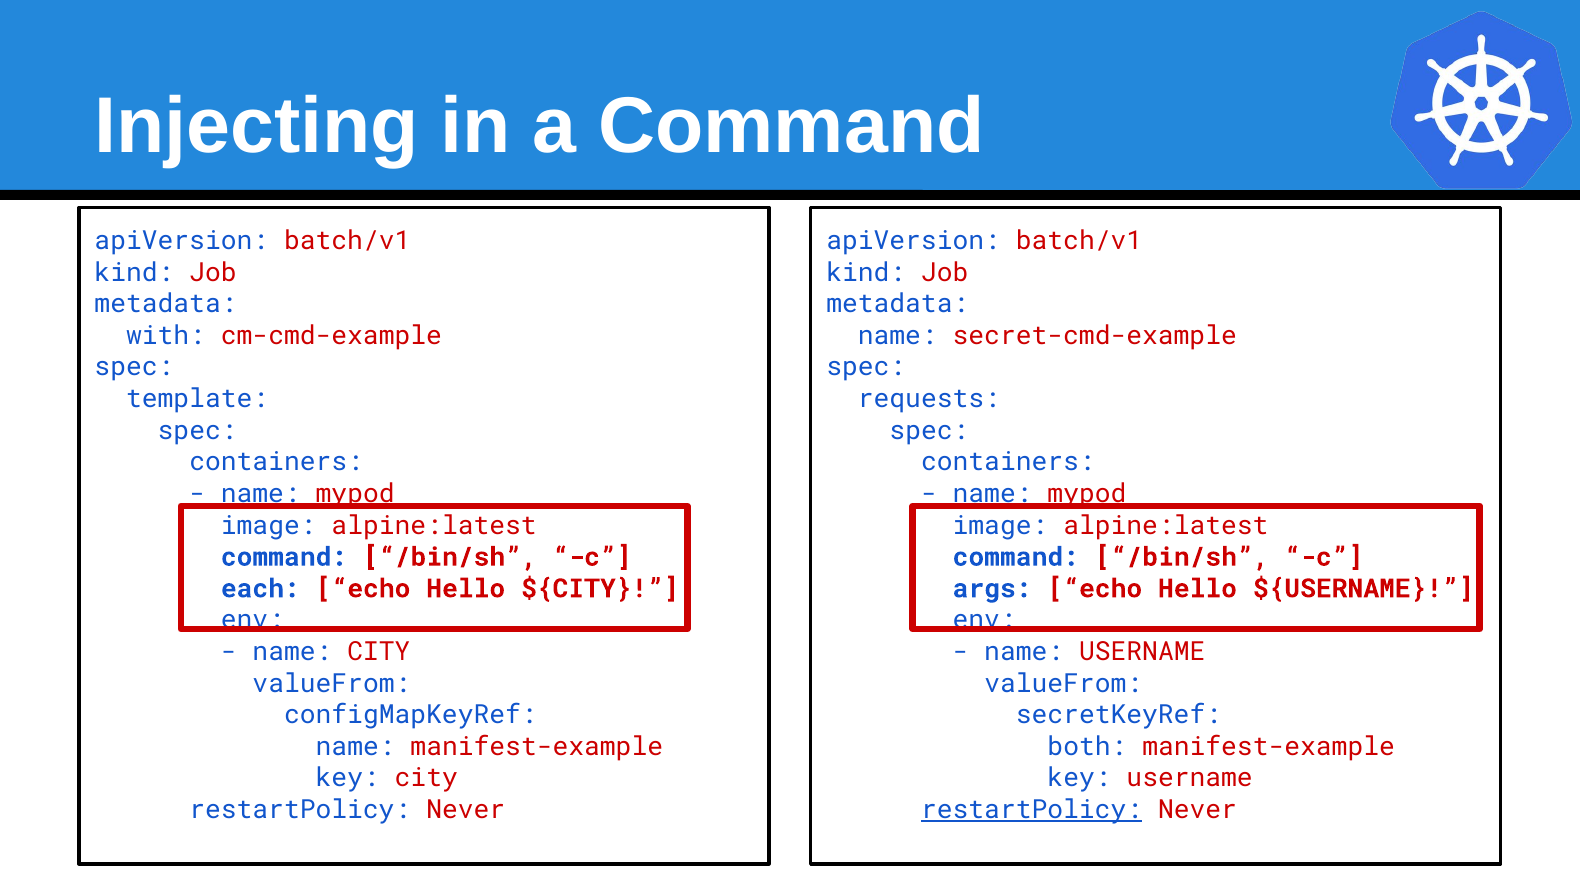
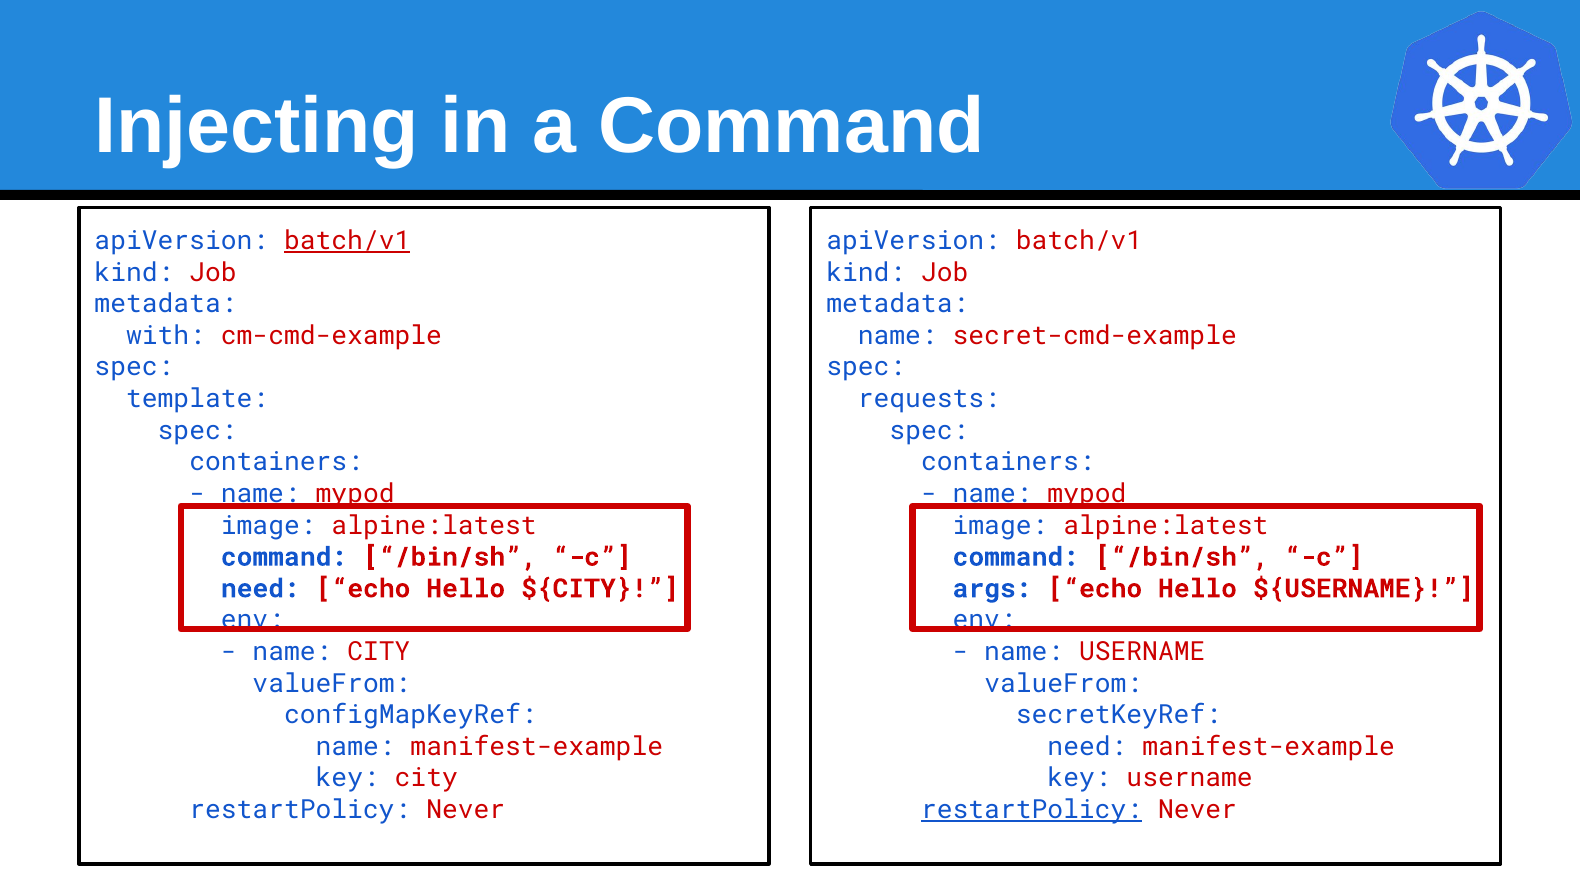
batch/v1 at (347, 241) underline: none -> present
each at (260, 588): each -> need
both at (1087, 746): both -> need
